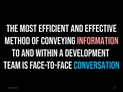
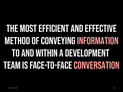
conversation colour: light blue -> pink
